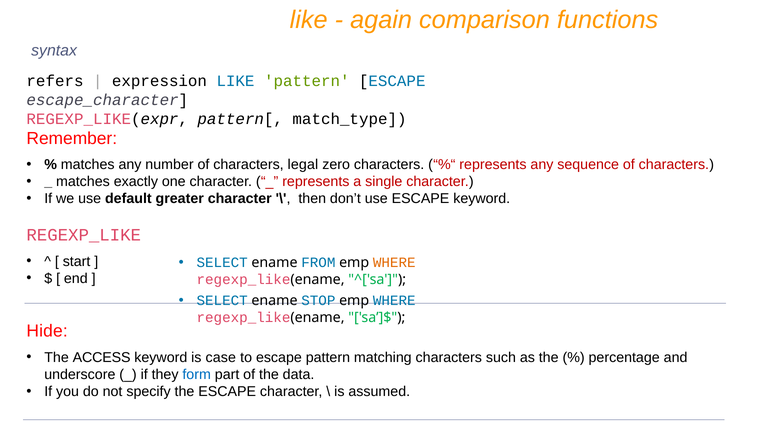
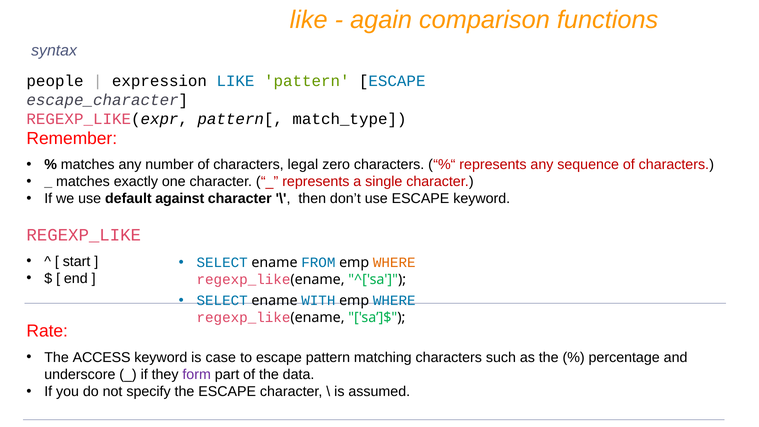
refers: refers -> people
greater: greater -> against
STOP: STOP -> WITH
Hide: Hide -> Rate
form colour: blue -> purple
